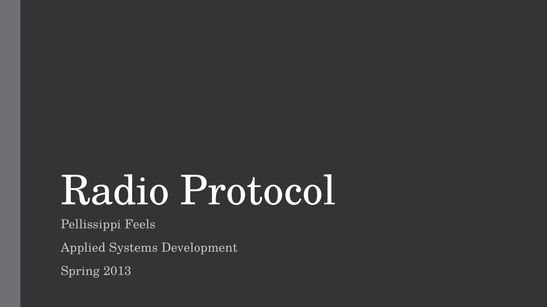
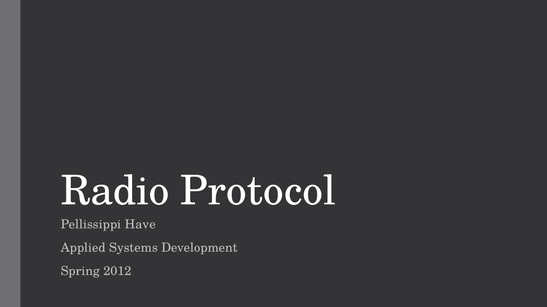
Feels: Feels -> Have
2013: 2013 -> 2012
